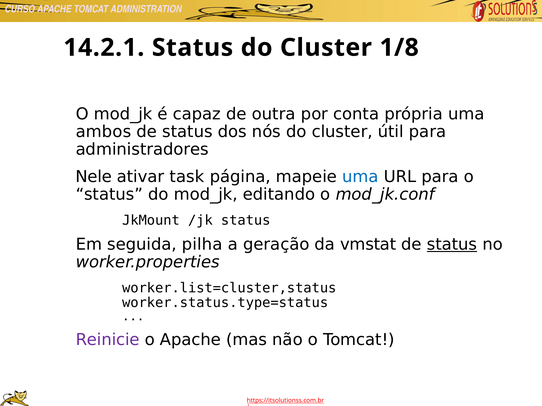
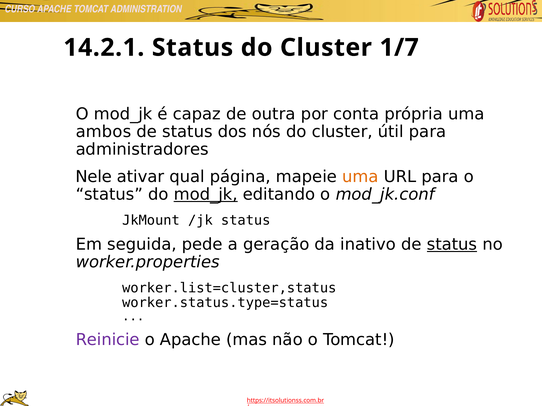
1/8: 1/8 -> 1/7
task: task -> qual
uma at (360, 177) colour: blue -> orange
mod_jk at (206, 195) underline: none -> present
pilha: pilha -> pede
vmstat: vmstat -> inativo
